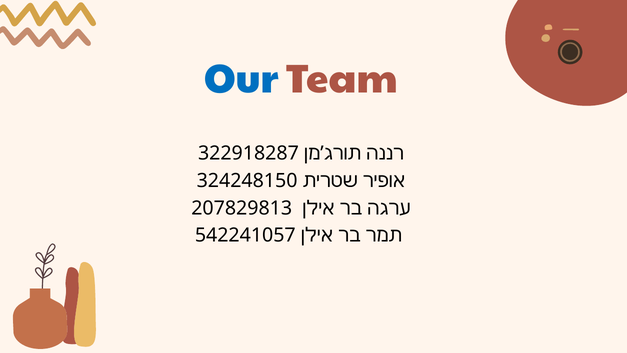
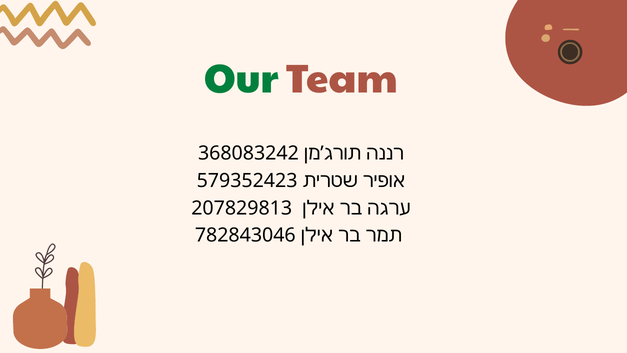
Our colour: blue -> green
322918287: 322918287 -> 368083242
324248150: 324248150 -> 579352423
542241057: 542241057 -> 782843046
